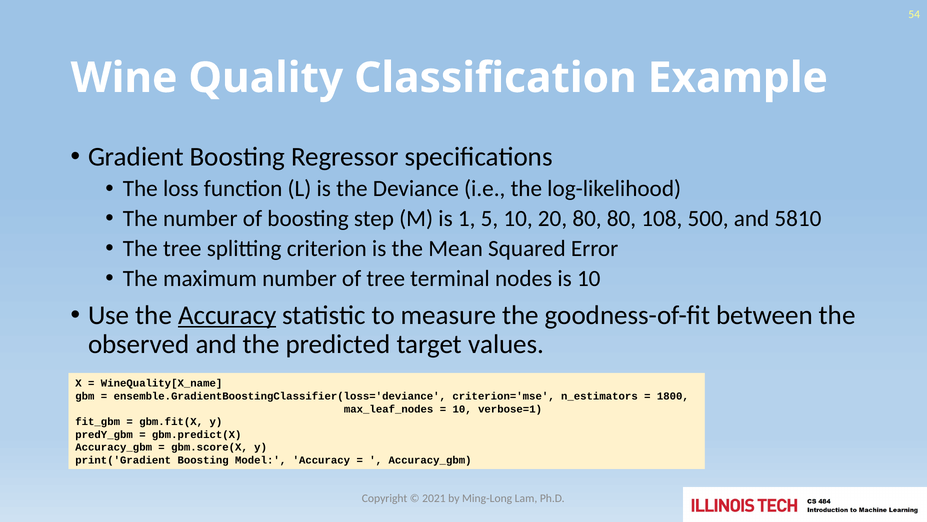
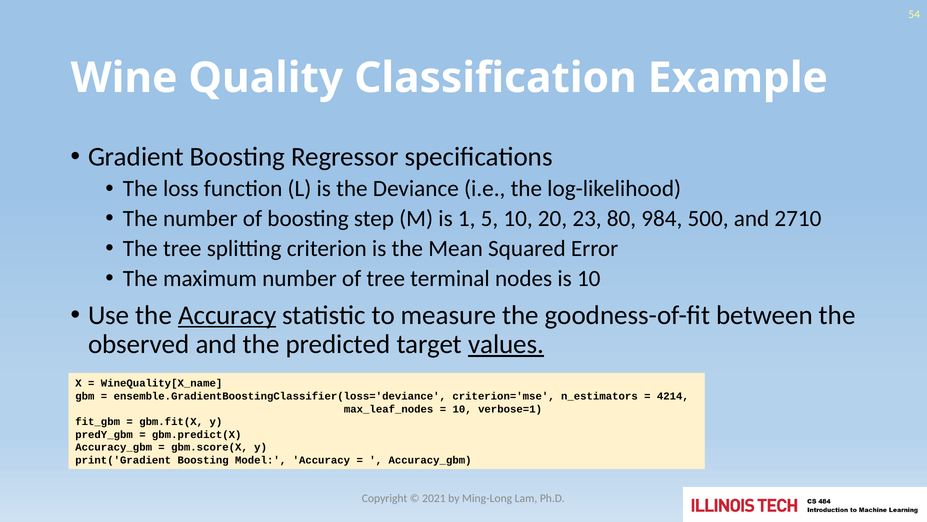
20 80: 80 -> 23
108: 108 -> 984
5810: 5810 -> 2710
values underline: none -> present
1800: 1800 -> 4214
